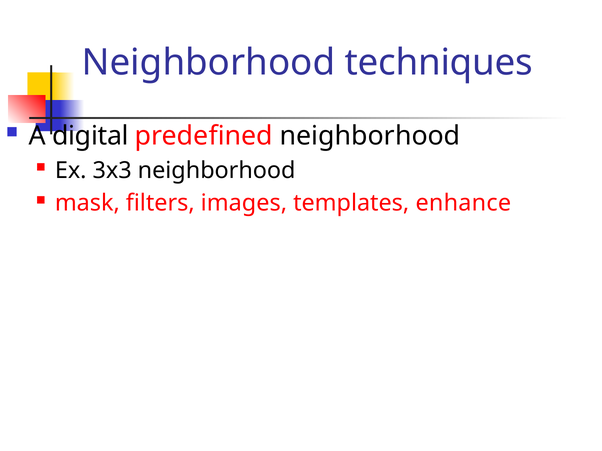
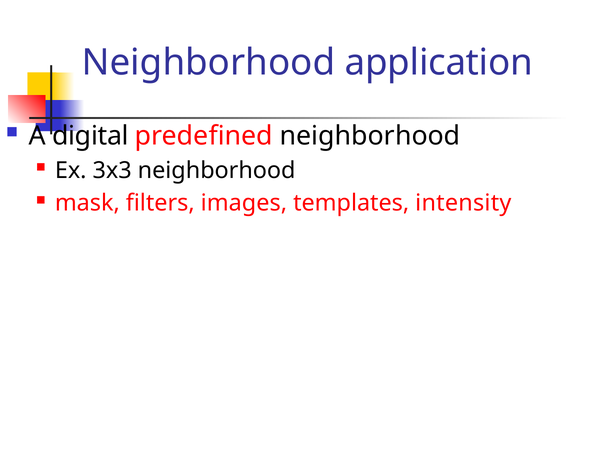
techniques: techniques -> application
enhance: enhance -> intensity
